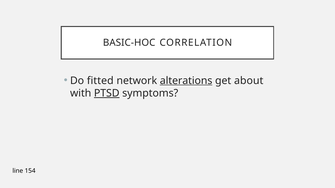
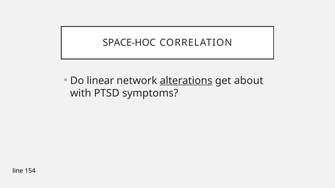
BASIC-HOC: BASIC-HOC -> SPACE-HOC
fitted: fitted -> linear
PTSD underline: present -> none
